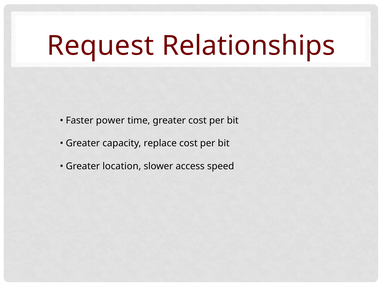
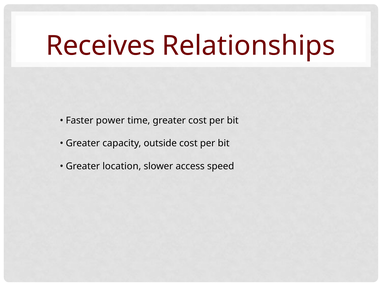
Request: Request -> Receives
replace: replace -> outside
